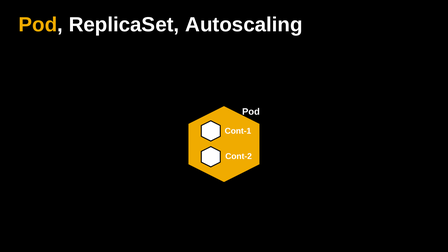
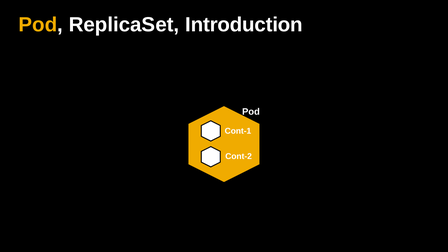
Autoscaling: Autoscaling -> Introduction
